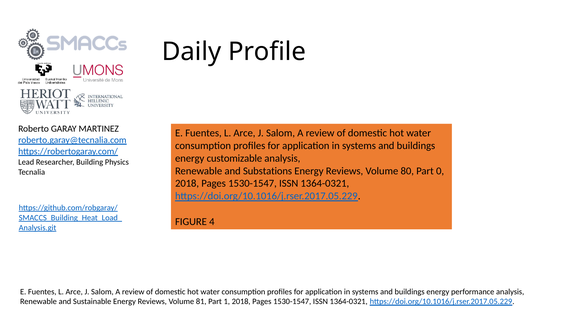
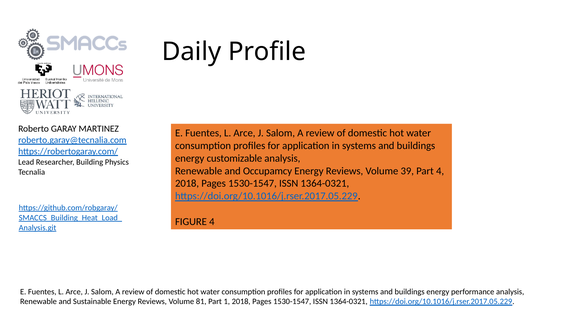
Substations: Substations -> Occupamcy
80: 80 -> 39
Part 0: 0 -> 4
